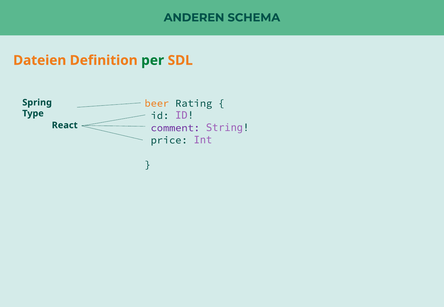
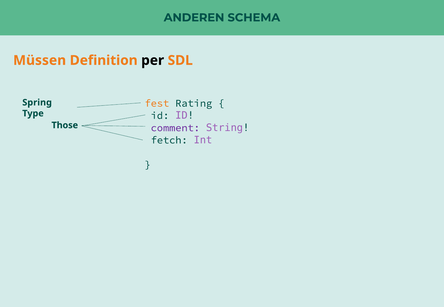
Dateien: Dateien -> Müssen
per colour: green -> black
beer: beer -> fest
React: React -> Those
price: price -> fetch
